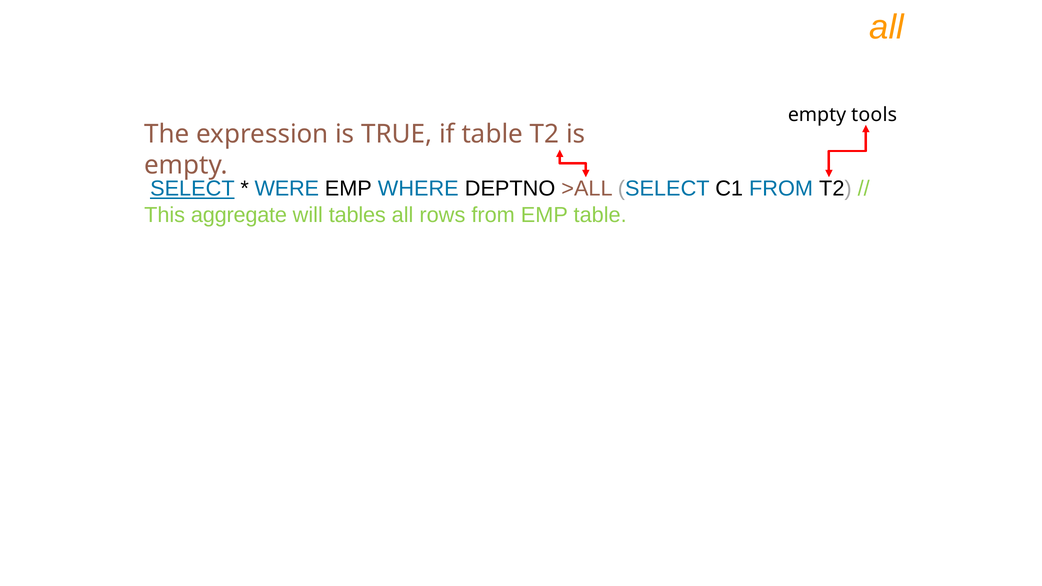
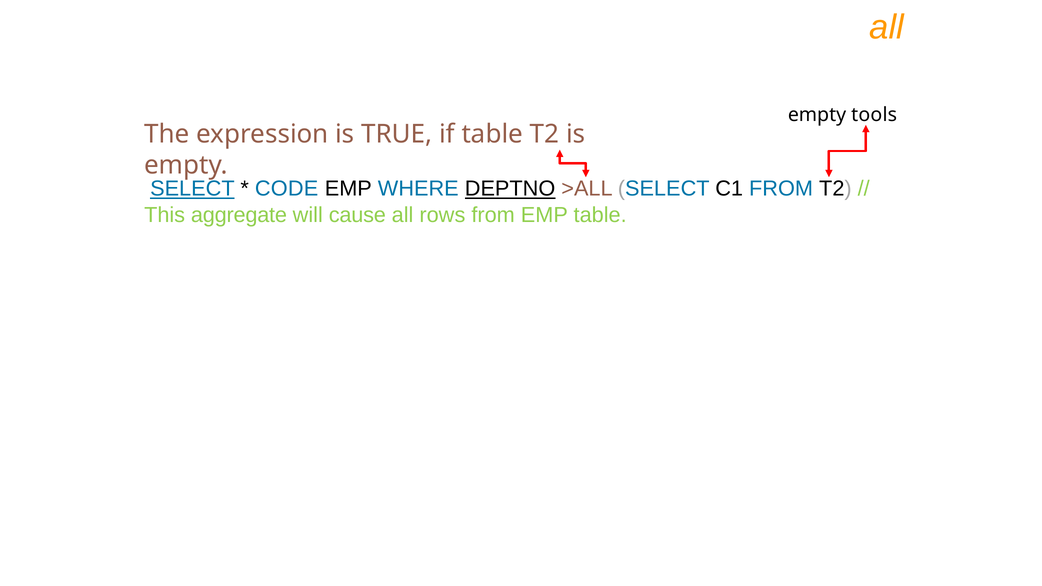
WERE: WERE -> CODE
DEPTNO underline: none -> present
tables: tables -> cause
